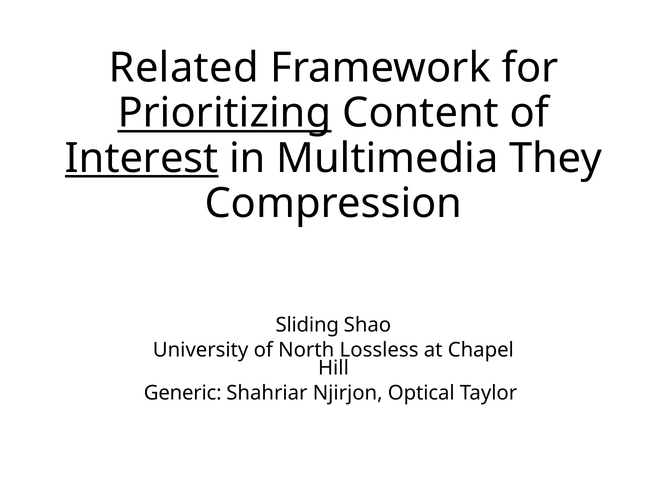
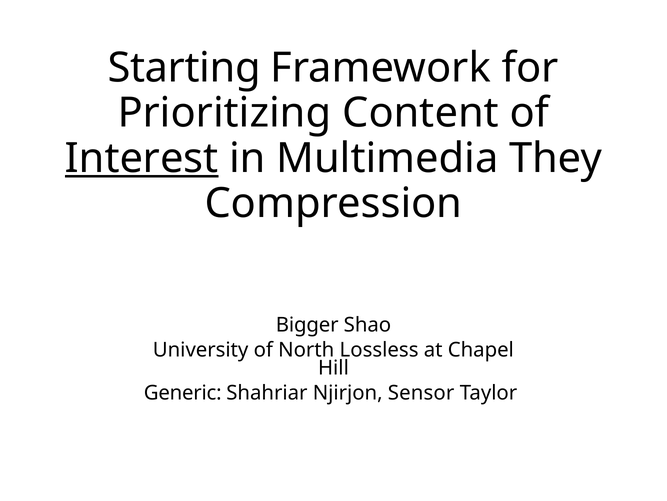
Related: Related -> Starting
Prioritizing underline: present -> none
Sliding: Sliding -> Bigger
Optical: Optical -> Sensor
